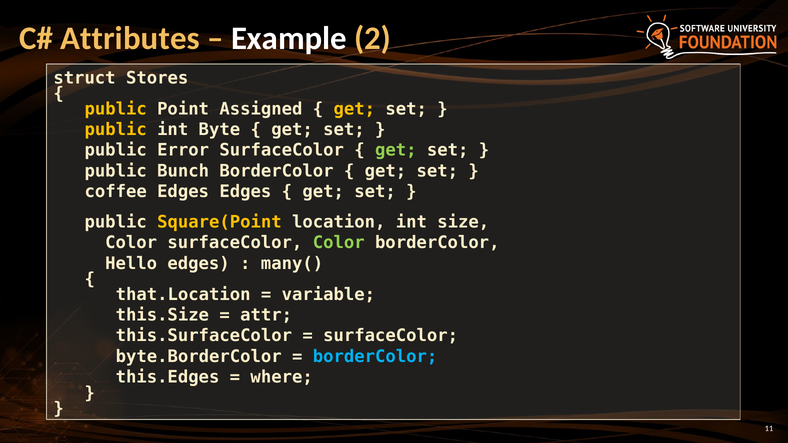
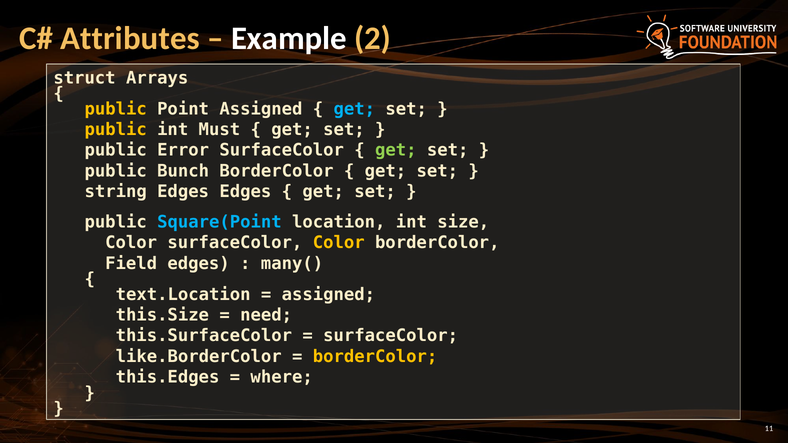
Stores: Stores -> Arrays
get at (354, 109) colour: yellow -> light blue
Byte: Byte -> Must
coffee: coffee -> string
Square(Point colour: yellow -> light blue
Color at (339, 243) colour: light green -> yellow
Hello: Hello -> Field
that.Location: that.Location -> text.Location
variable at (328, 295): variable -> assigned
attr: attr -> need
byte.BorderColor: byte.BorderColor -> like.BorderColor
borderColor at (375, 357) colour: light blue -> yellow
